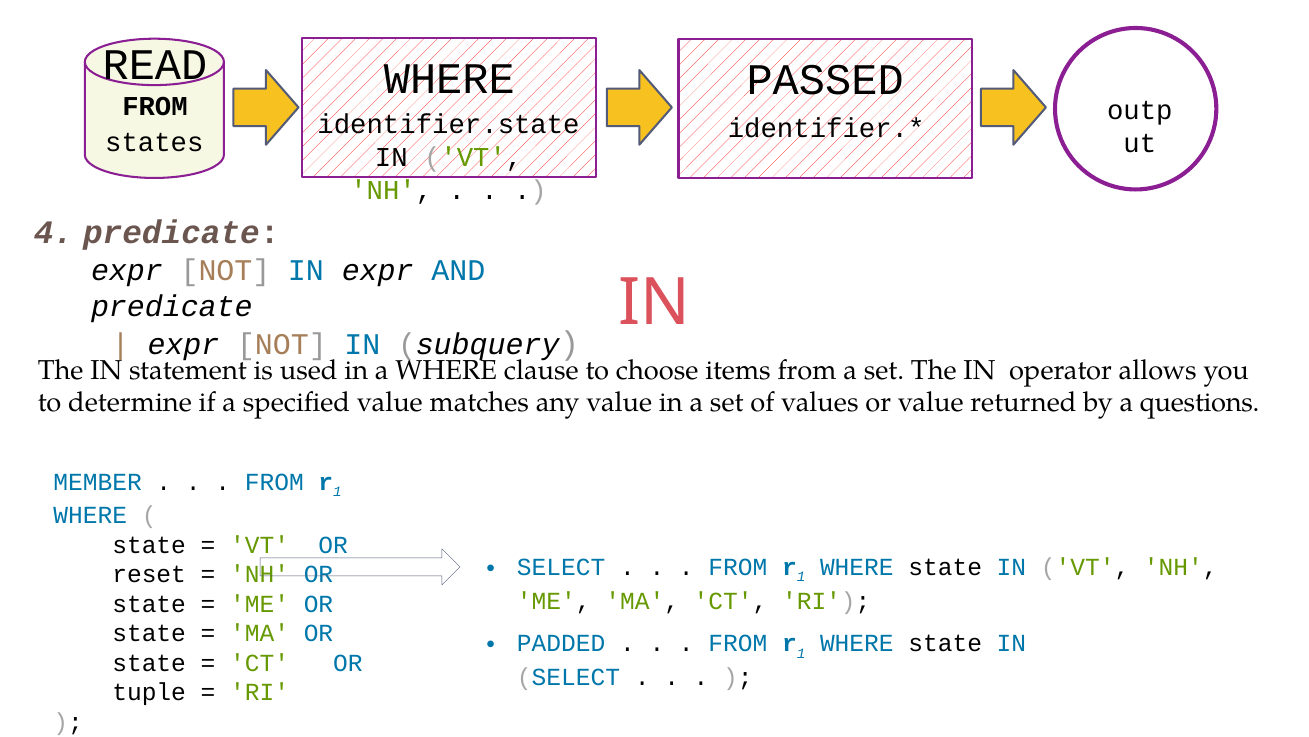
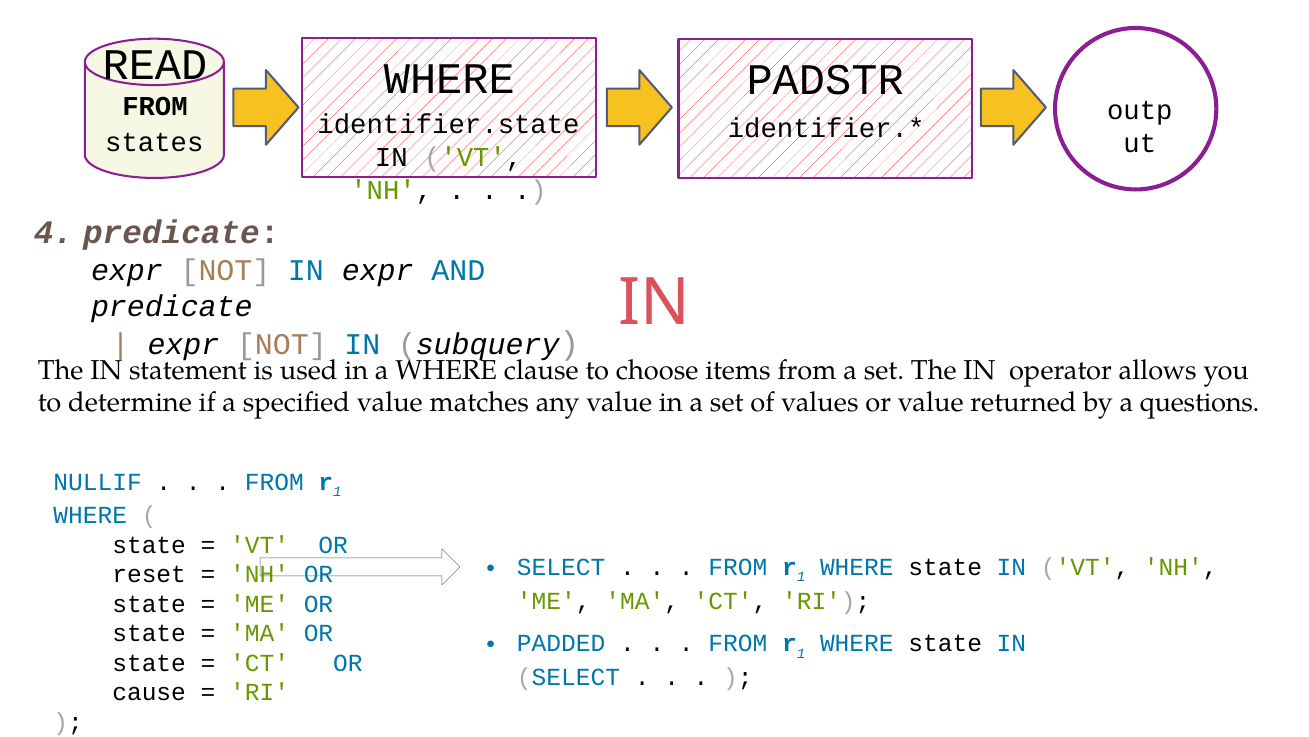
PASSED: PASSED -> PADSTR
MEMBER: MEMBER -> NULLIF
tuple: tuple -> cause
